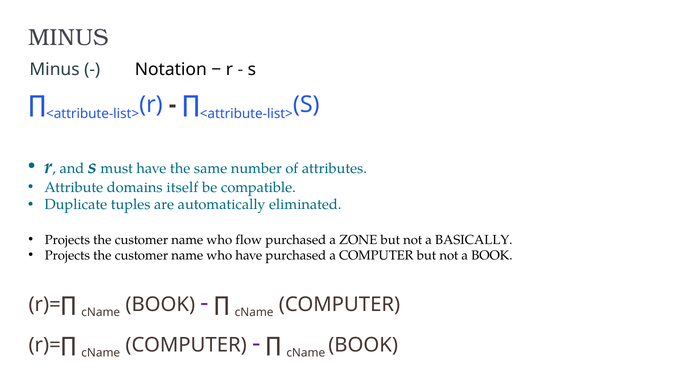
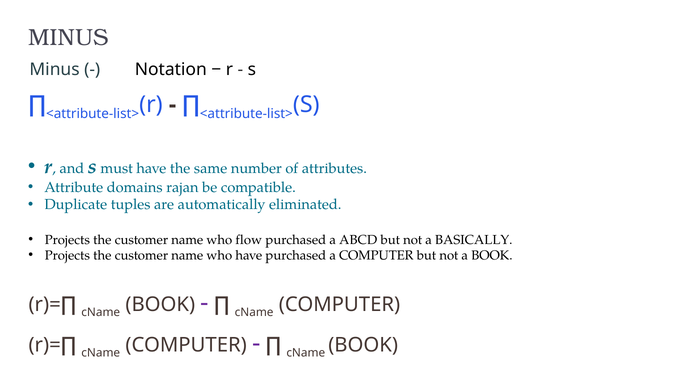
itself: itself -> rajan
ZONE: ZONE -> ABCD
